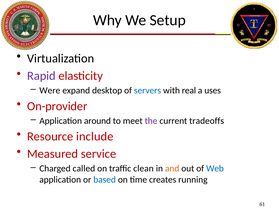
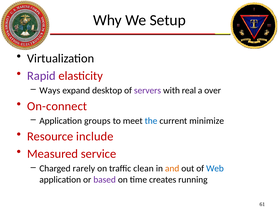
Were: Were -> Ways
servers colour: blue -> purple
uses: uses -> over
On-provider: On-provider -> On-connect
around: around -> groups
the colour: purple -> blue
tradeoffs: tradeoffs -> minimize
called: called -> rarely
based colour: blue -> purple
